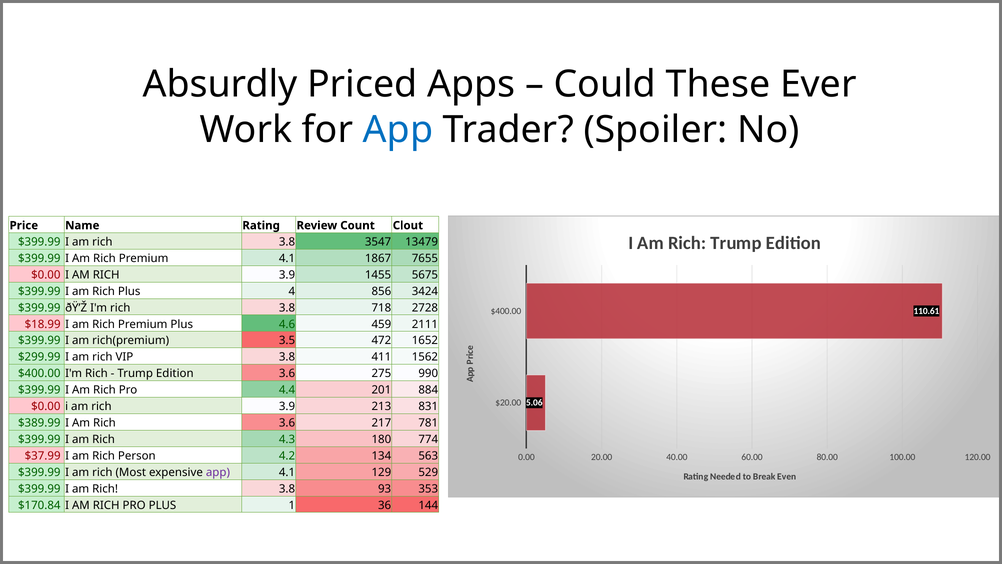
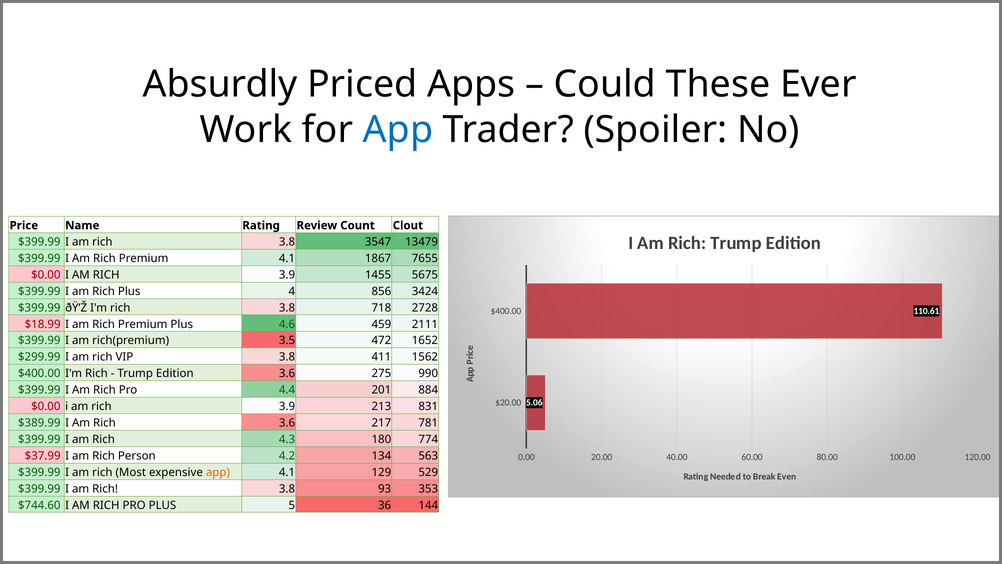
app at (218, 472) colour: purple -> orange
$170.84: $170.84 -> $744.60
1: 1 -> 5
